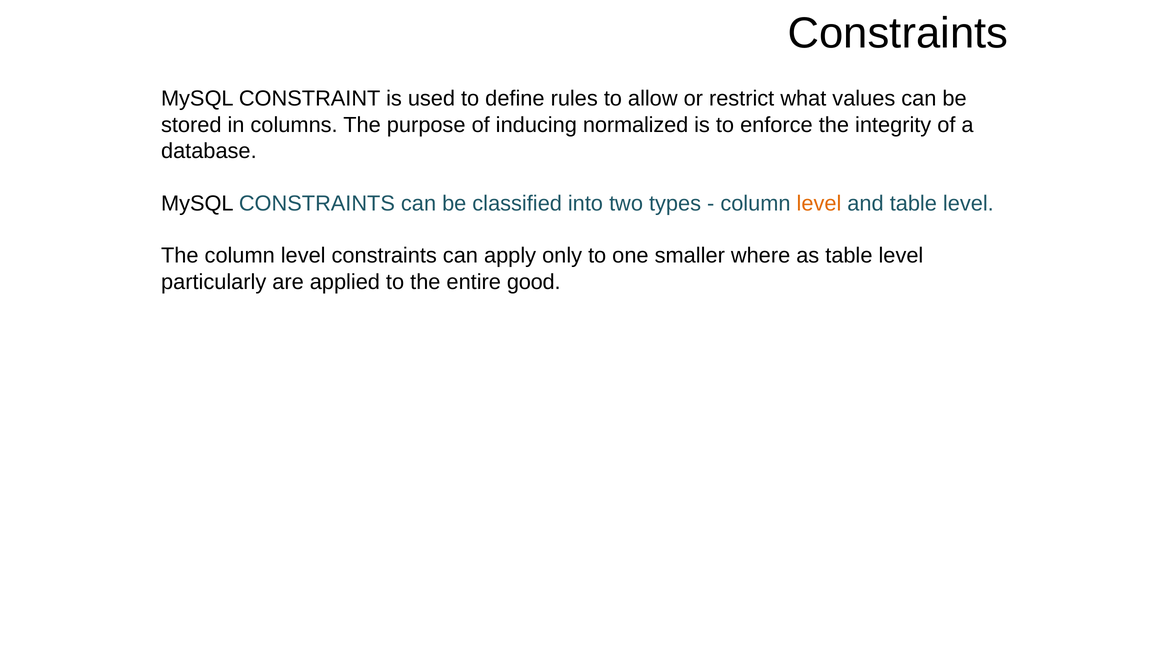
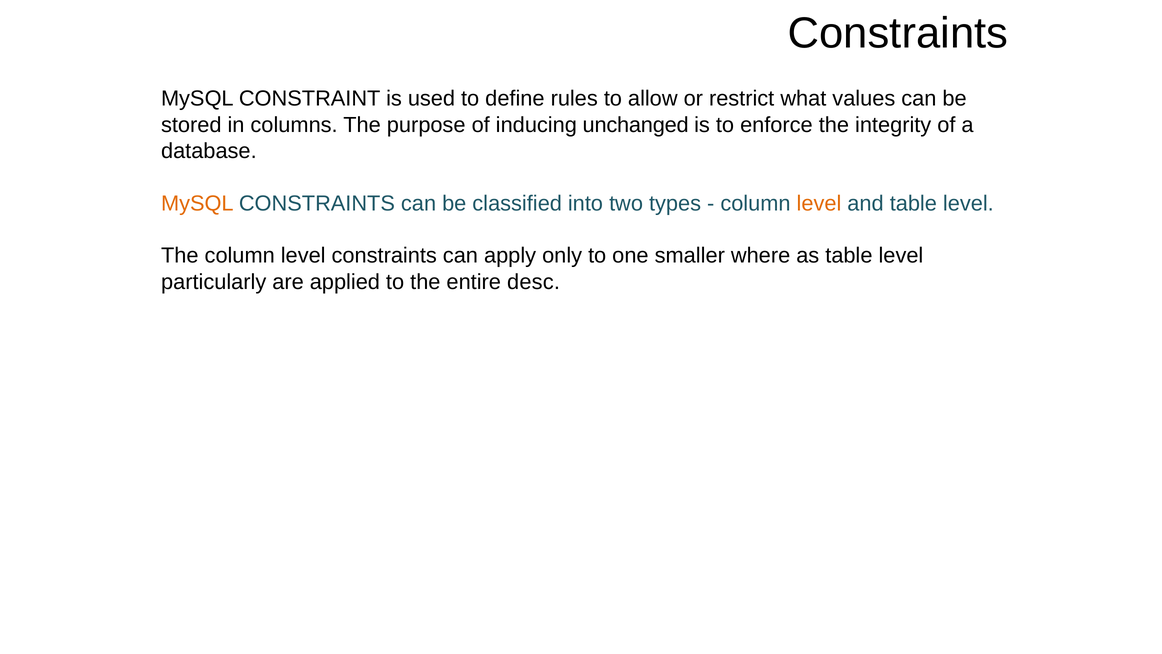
normalized: normalized -> unchanged
MySQL at (197, 203) colour: black -> orange
good: good -> desc
